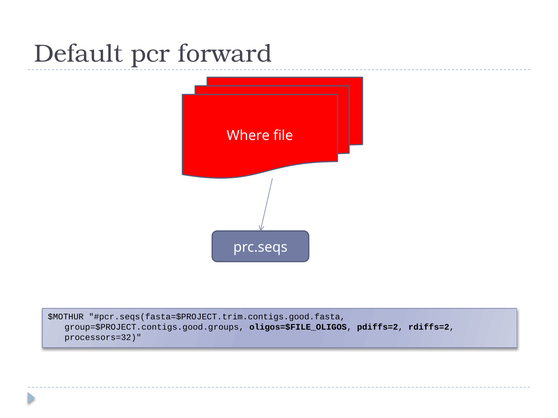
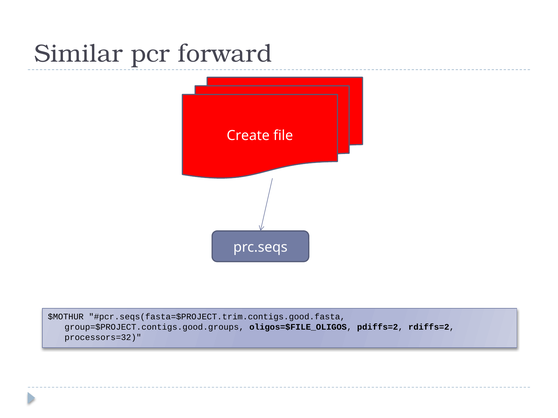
Default: Default -> Similar
Where: Where -> Create
